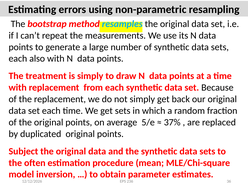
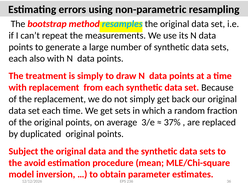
5/e: 5/e -> 3/e
often: often -> avoid
